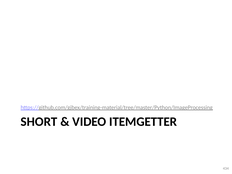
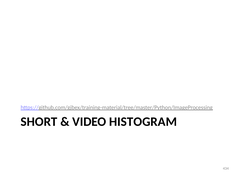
ITEMGETTER: ITEMGETTER -> HISTOGRAM
